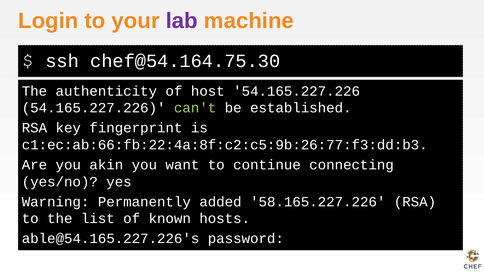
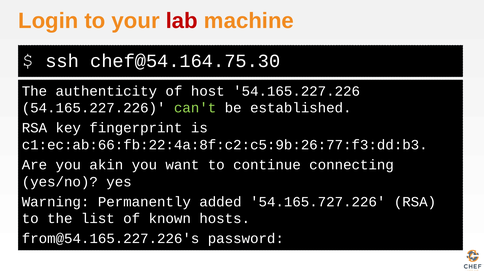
lab colour: purple -> red
58.165.227.226: 58.165.227.226 -> 54.165.727.226
able@54.165.227.226's: able@54.165.227.226's -> from@54.165.227.226's
